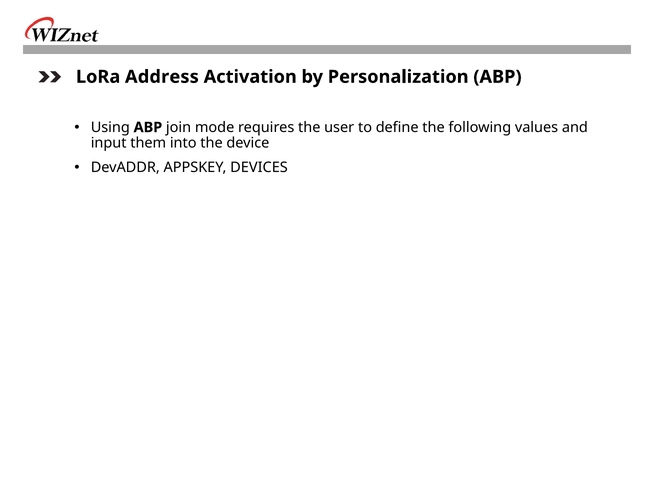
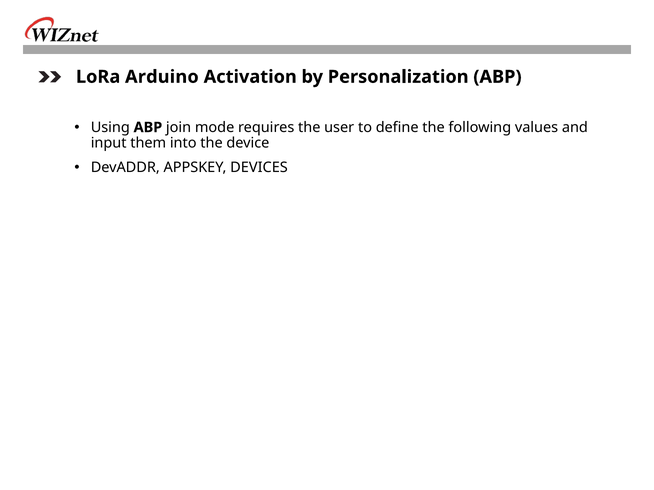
Address: Address -> Arduino
